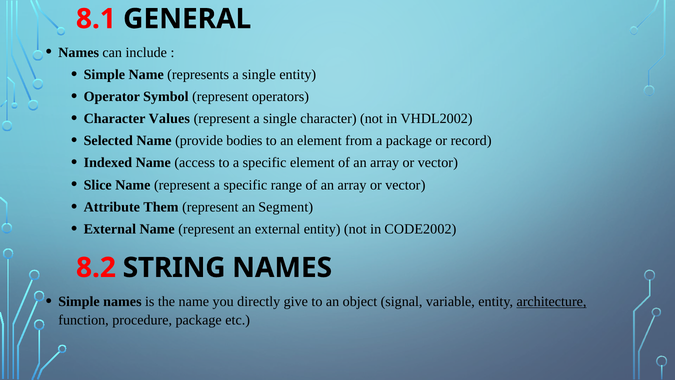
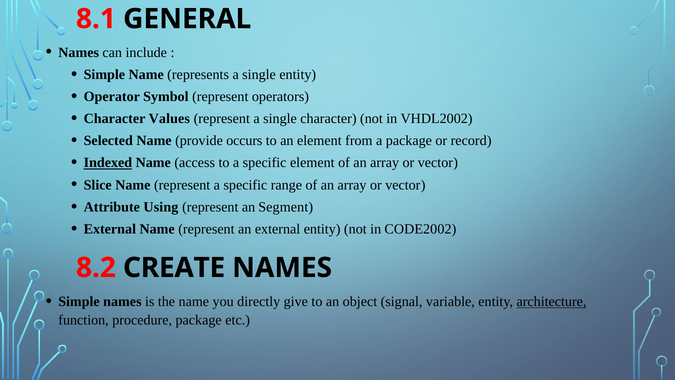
bodies: bodies -> occurs
Indexed underline: none -> present
Them: Them -> Using
STRING: STRING -> CREATE
